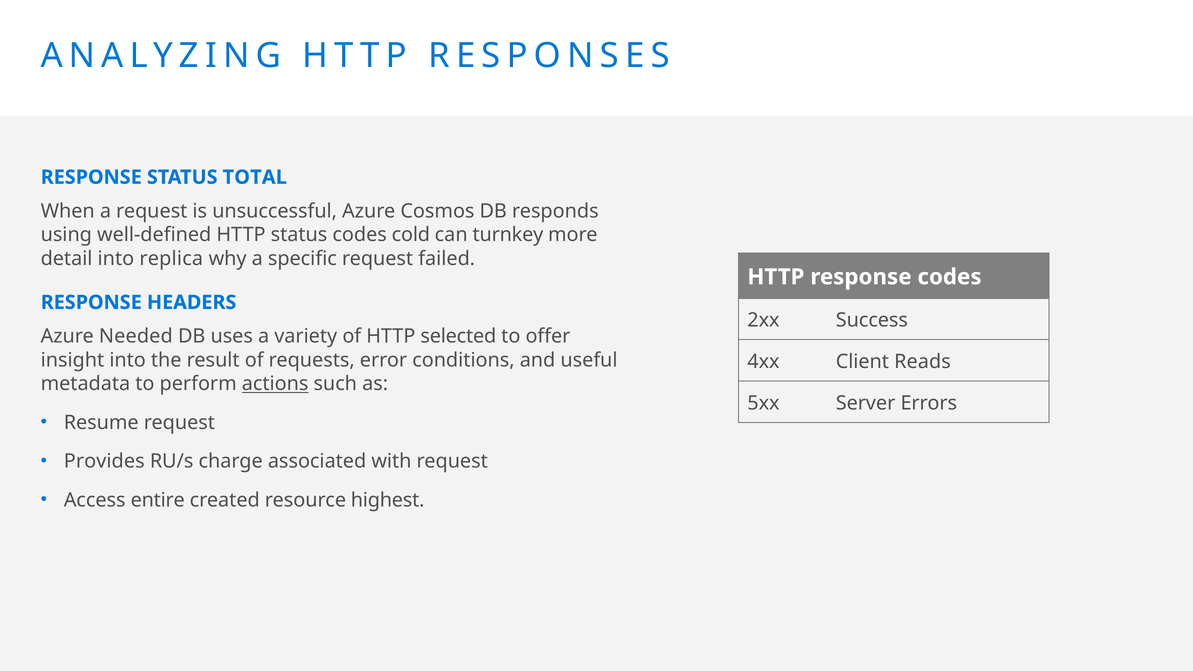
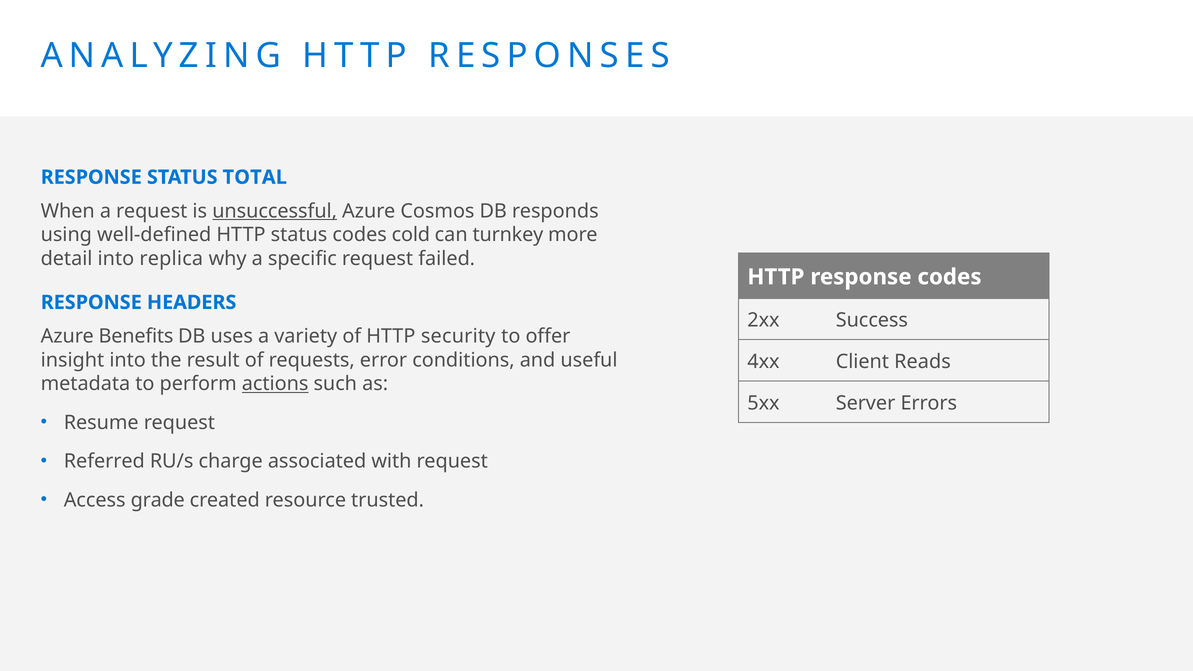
unsuccessful underline: none -> present
Needed: Needed -> Benefits
selected: selected -> security
Provides: Provides -> Referred
entire: entire -> grade
highest: highest -> trusted
